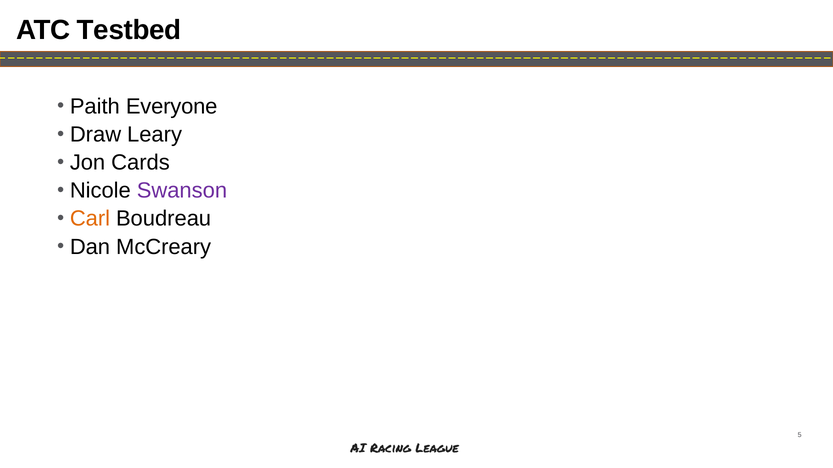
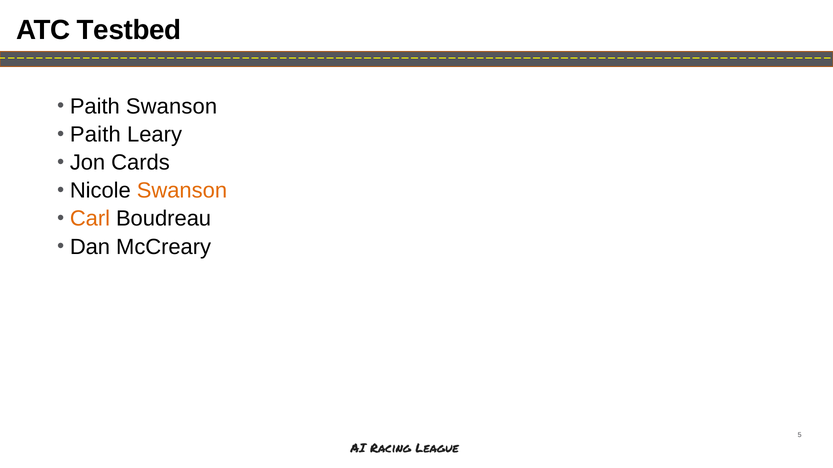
Paith Everyone: Everyone -> Swanson
Draw at (96, 135): Draw -> Paith
Swanson at (182, 191) colour: purple -> orange
